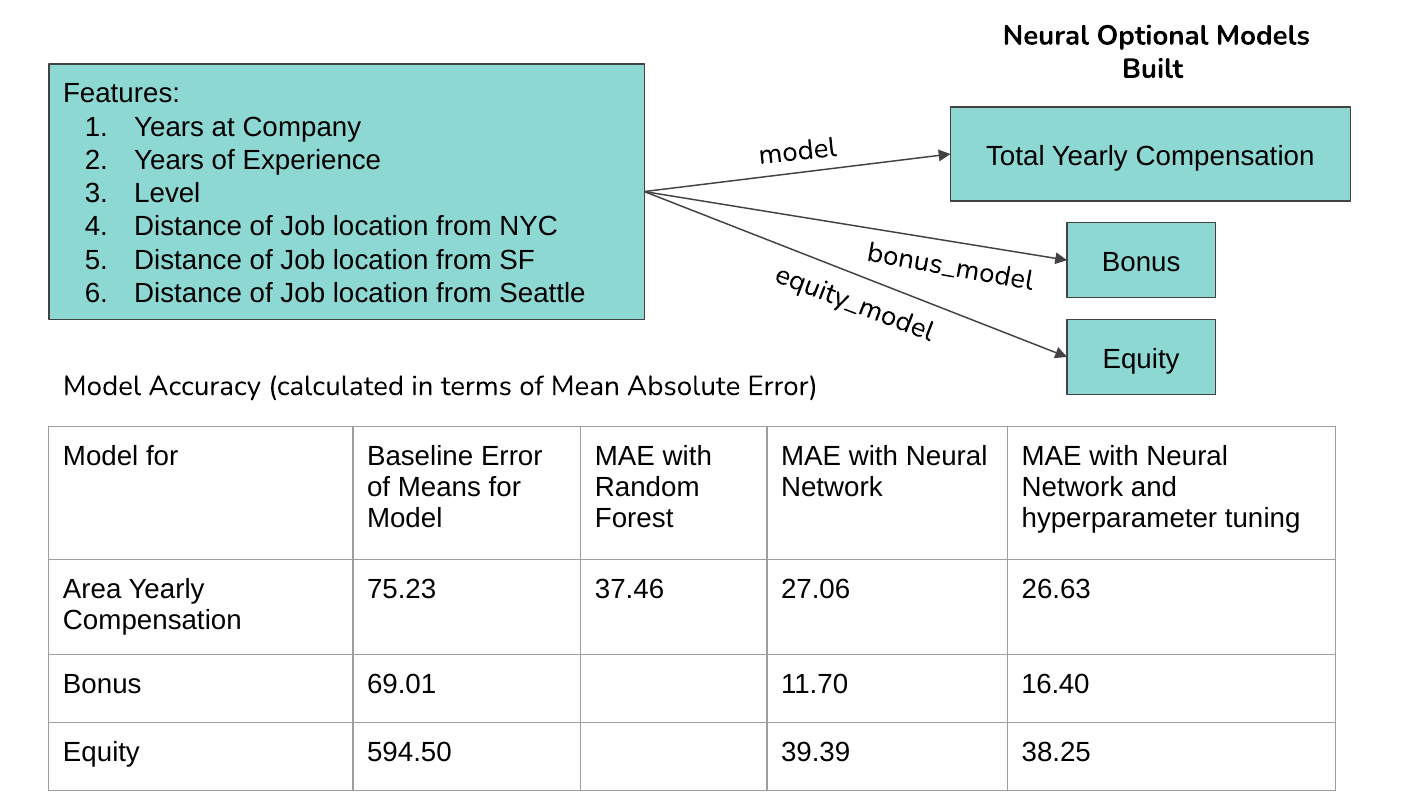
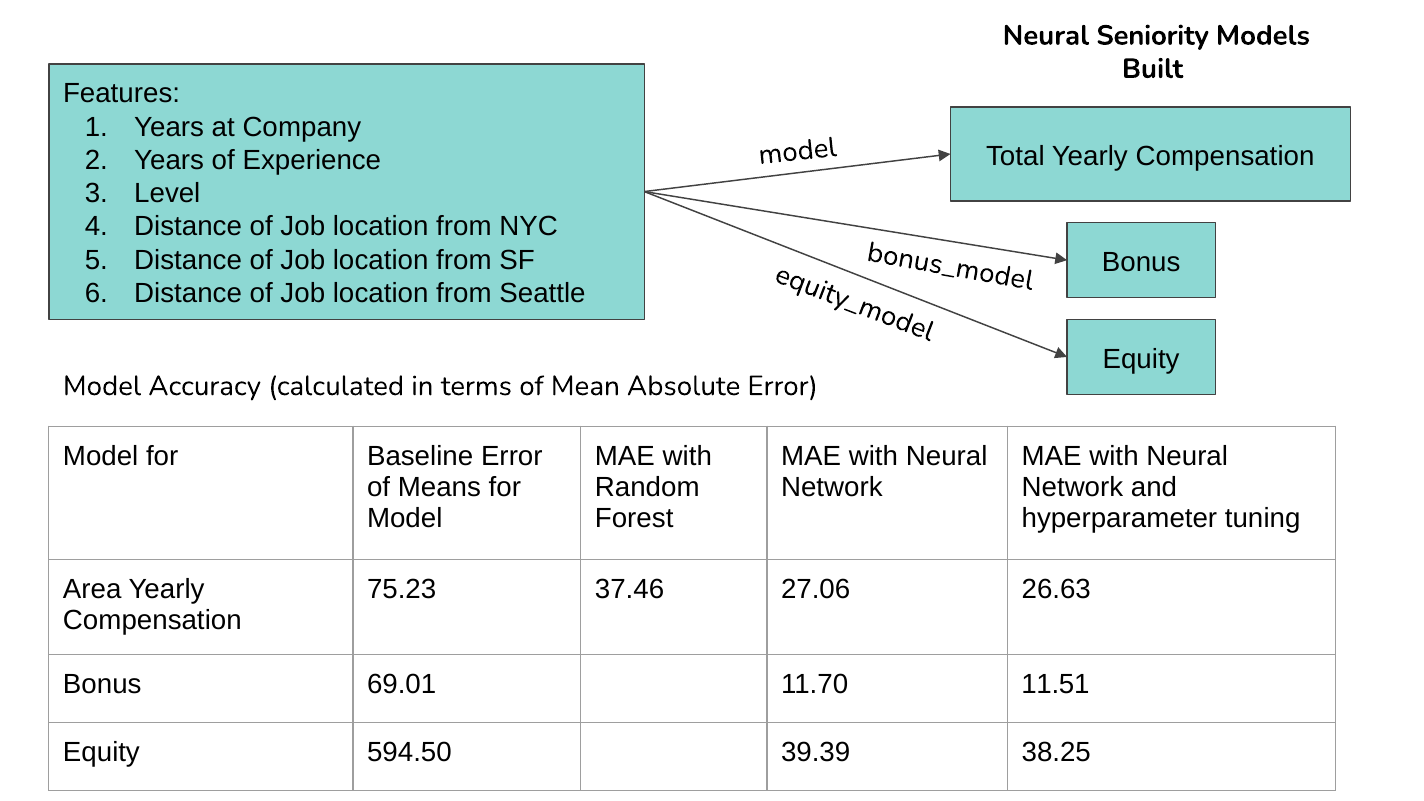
Optional: Optional -> Seniority
16.40: 16.40 -> 11.51
